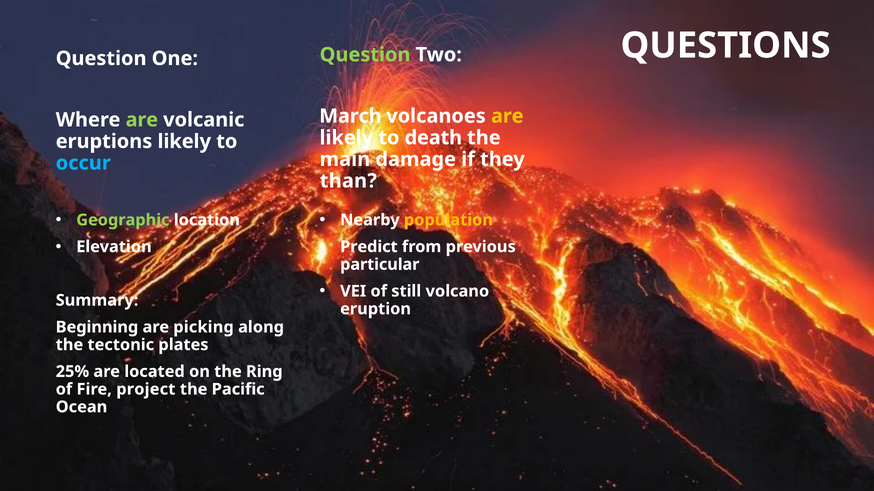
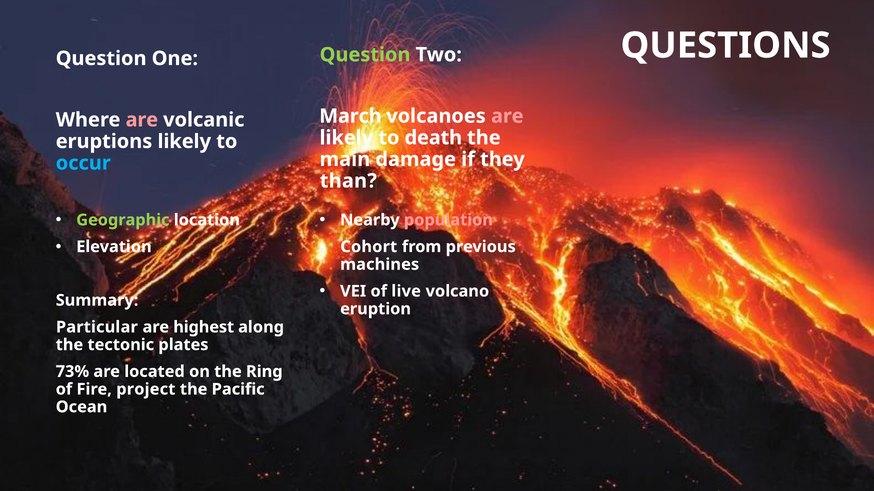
are at (507, 116) colour: yellow -> pink
are at (142, 120) colour: light green -> pink
population colour: yellow -> pink
Predict: Predict -> Cohort
particular: particular -> machines
still: still -> live
Beginning: Beginning -> Particular
picking: picking -> highest
25%: 25% -> 73%
